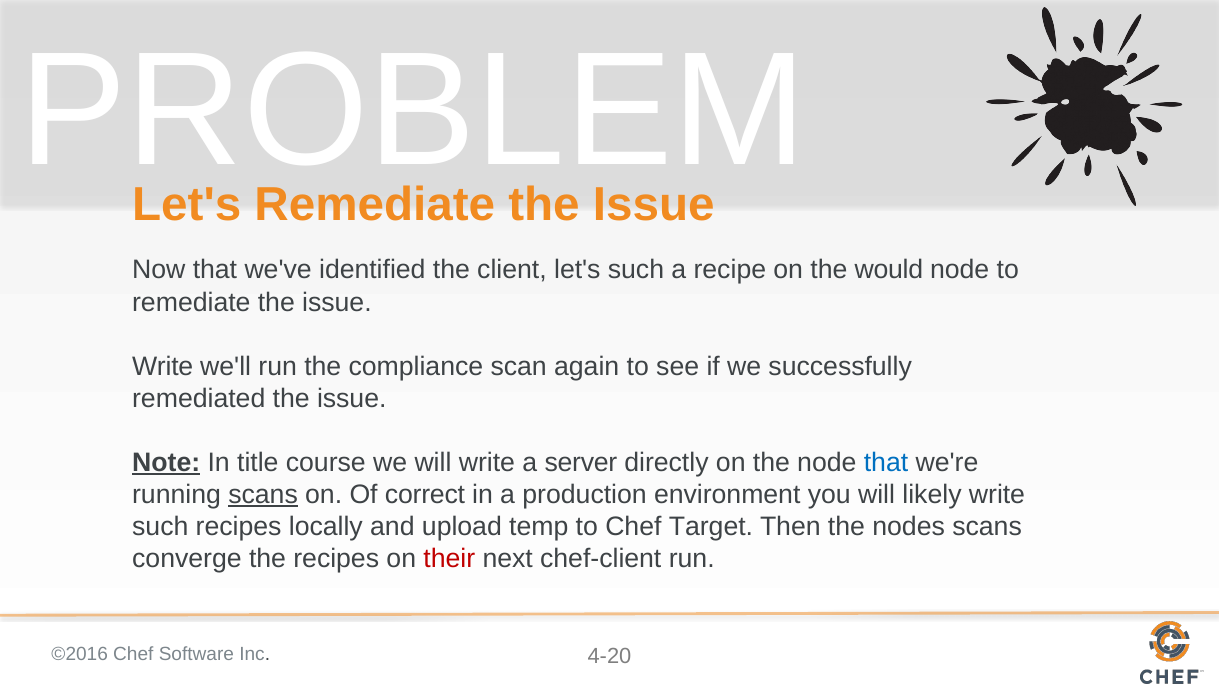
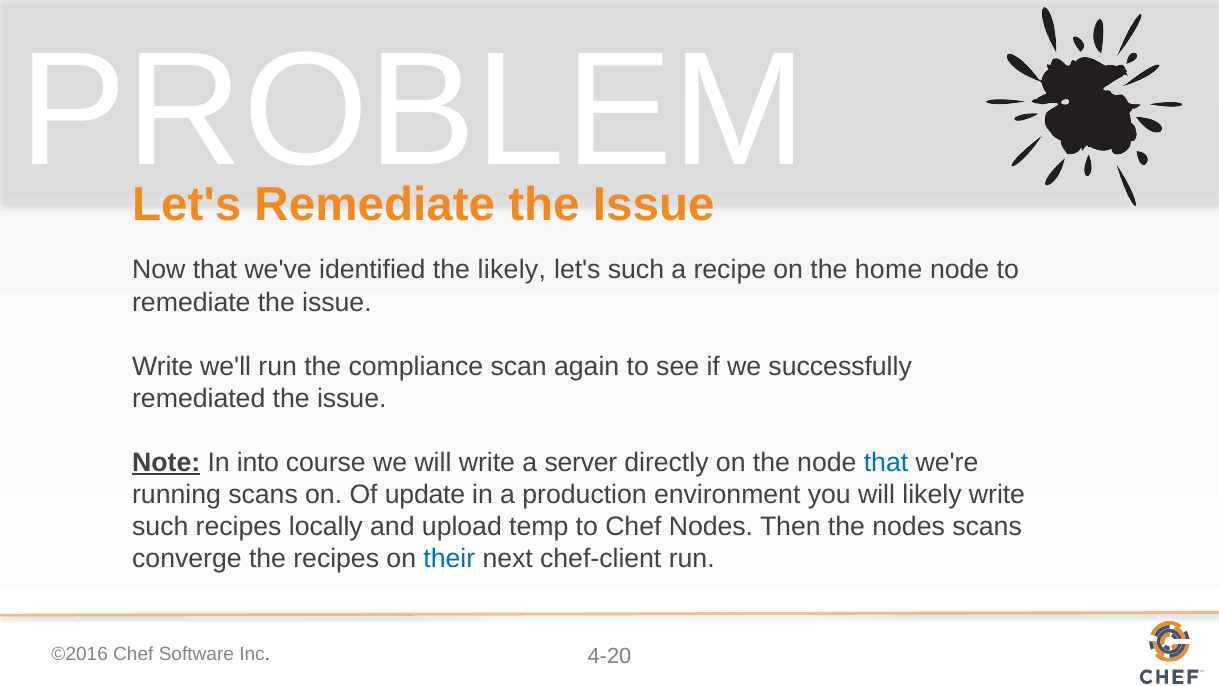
the client: client -> likely
would: would -> home
title: title -> into
scans at (263, 494) underline: present -> none
correct: correct -> update
Chef Target: Target -> Nodes
their colour: red -> blue
